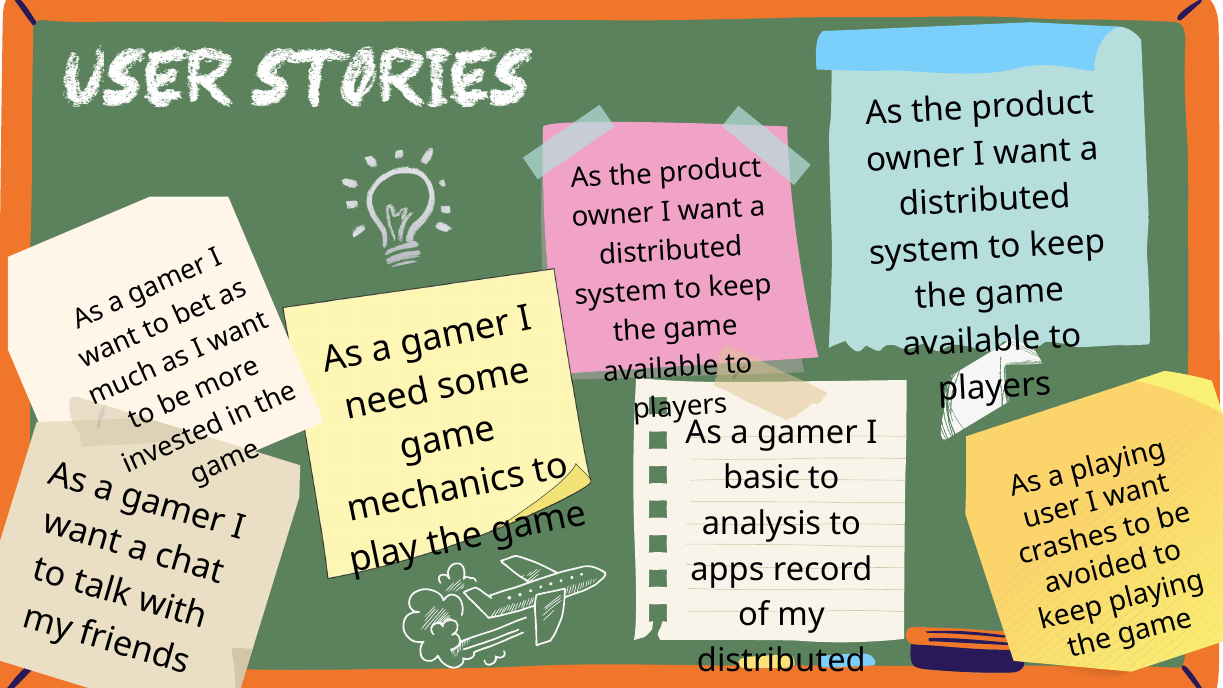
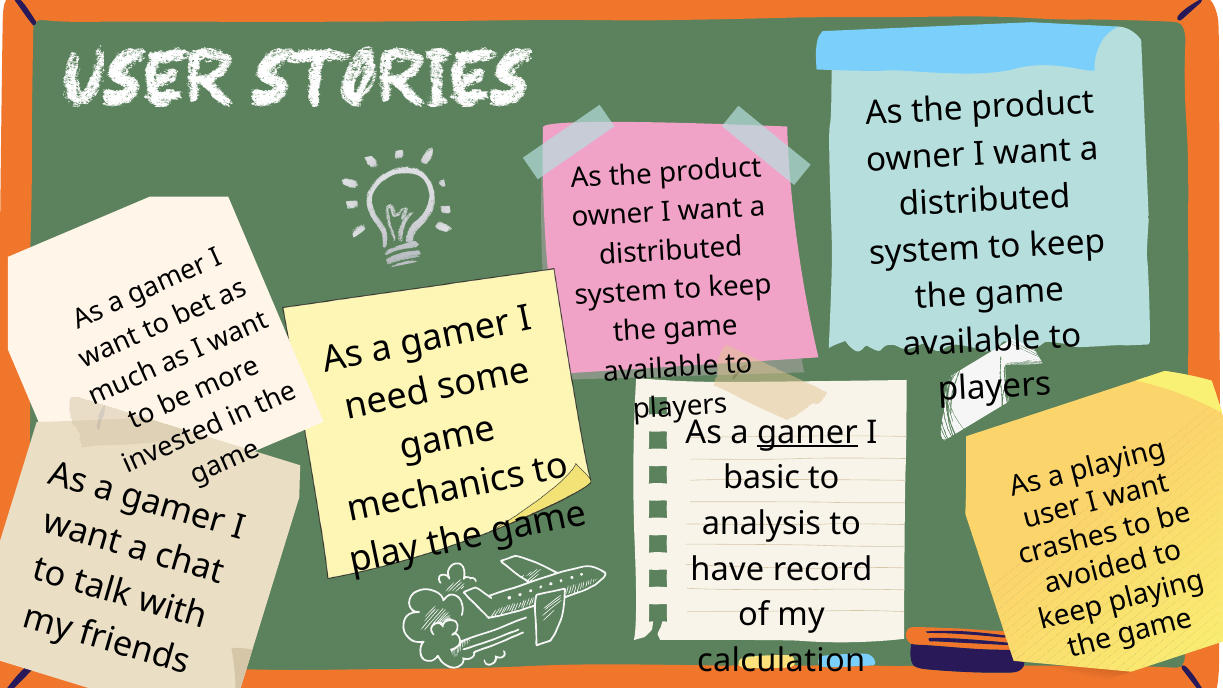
gamer underline: none -> present
apps: apps -> have
distributed at (781, 661): distributed -> calculation
